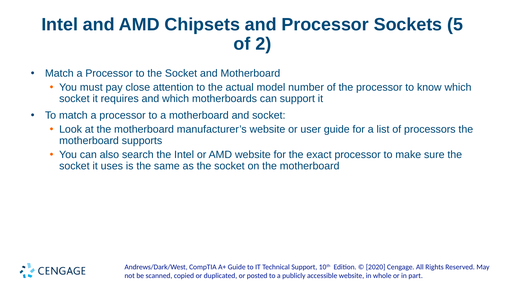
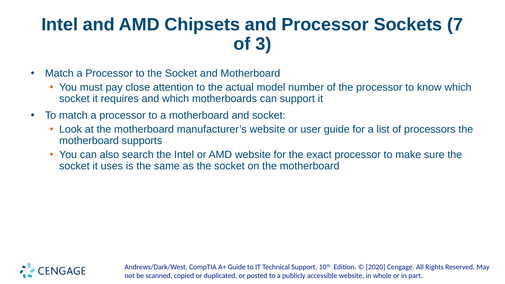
5: 5 -> 7
2: 2 -> 3
